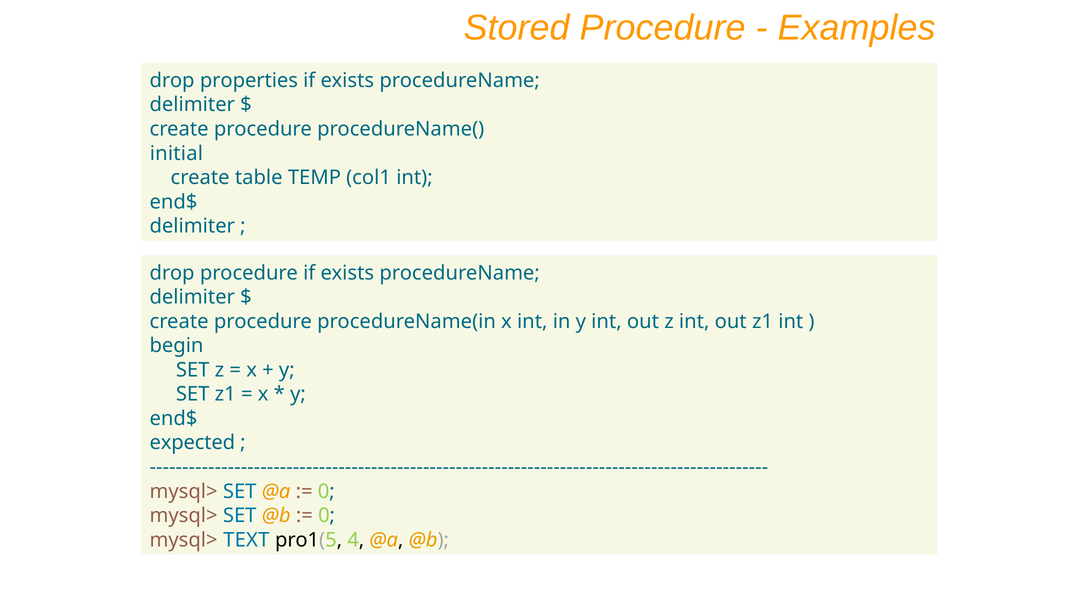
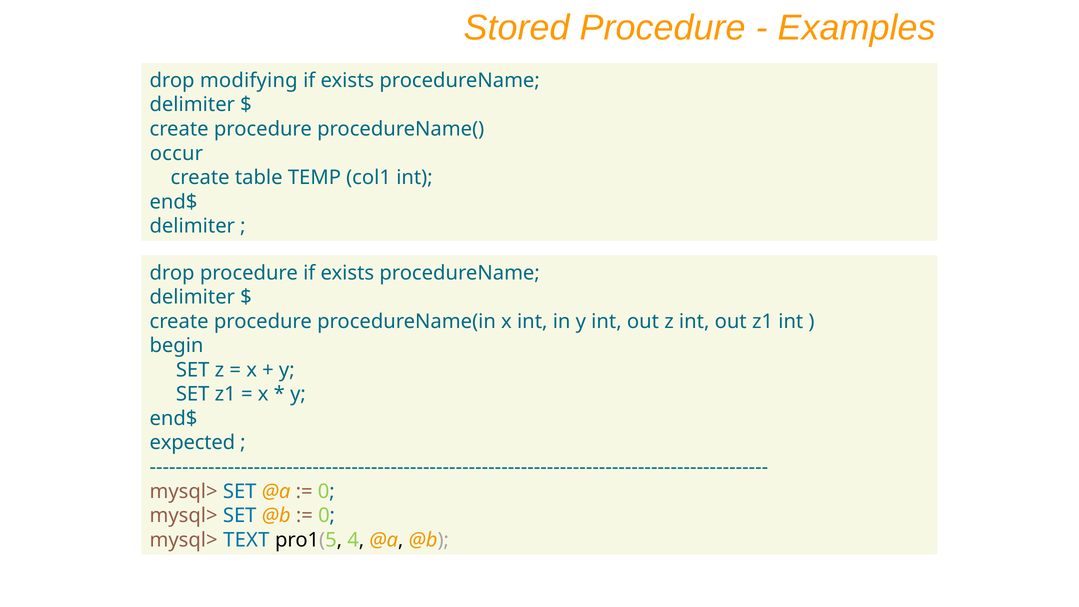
properties: properties -> modifying
initial: initial -> occur
